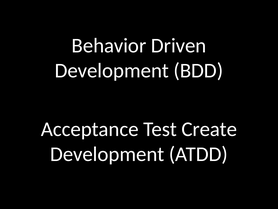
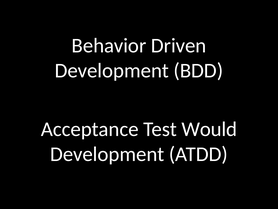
Create: Create -> Would
